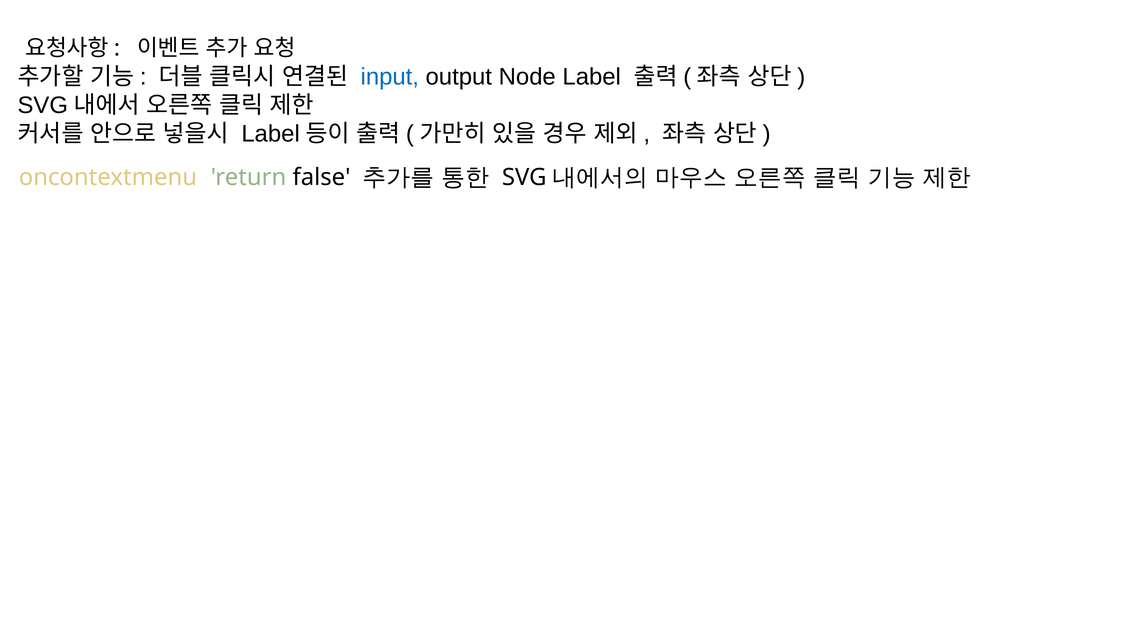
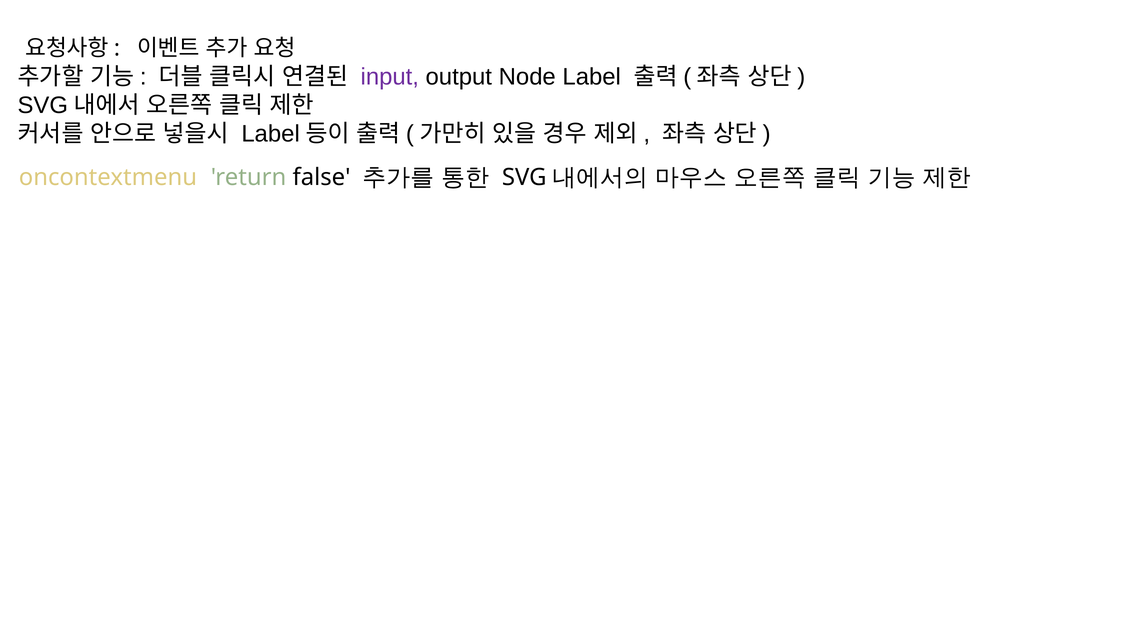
input colour: blue -> purple
